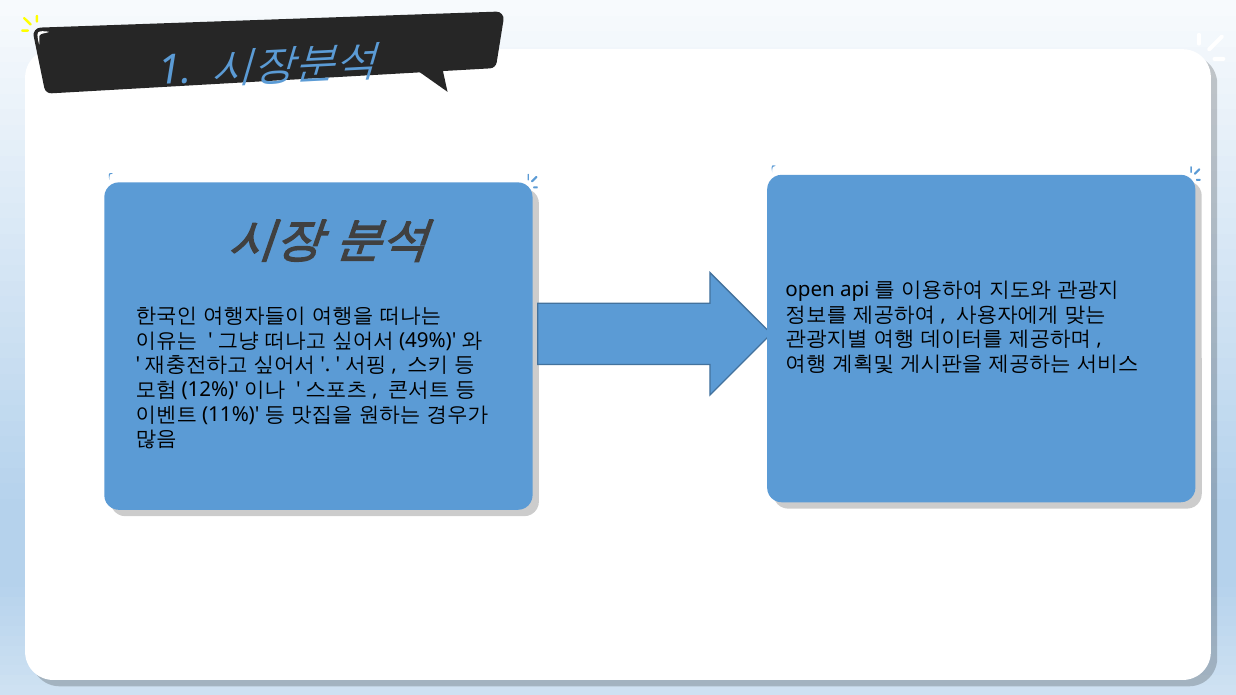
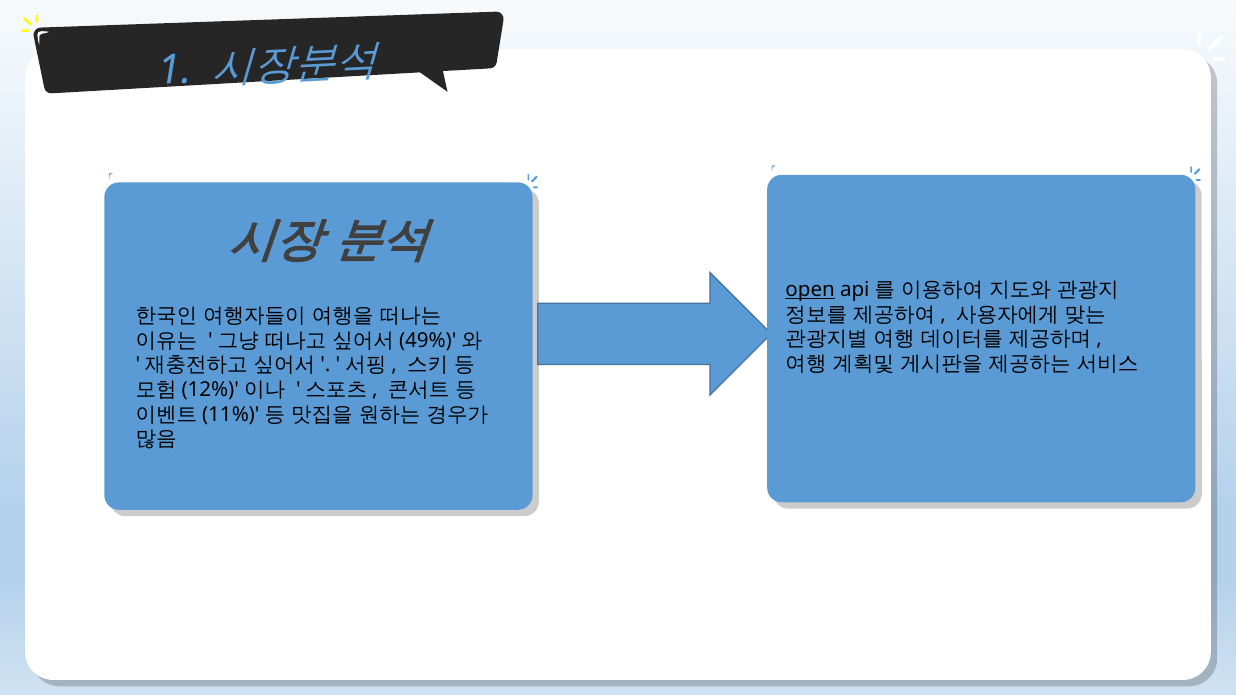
open underline: none -> present
